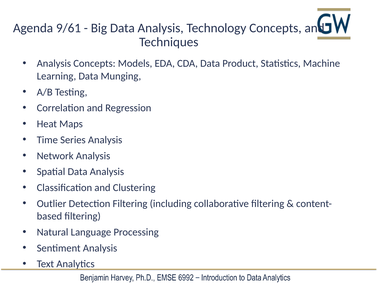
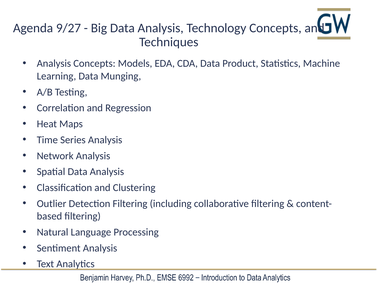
9/61: 9/61 -> 9/27
